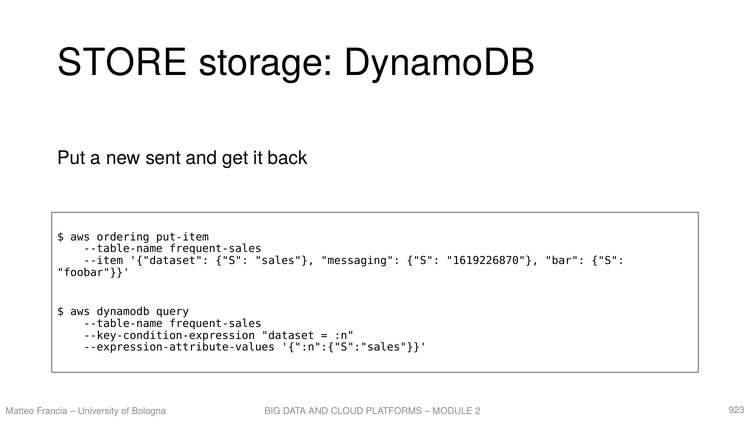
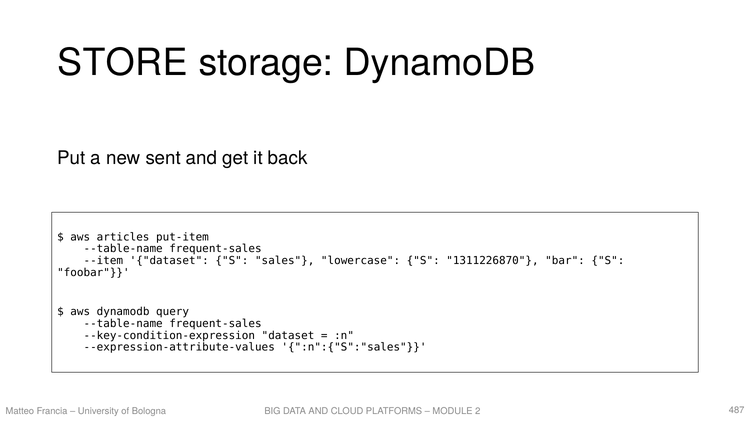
ordering: ordering -> articles
messaging: messaging -> lowercase
1619226870: 1619226870 -> 1311226870
923: 923 -> 487
